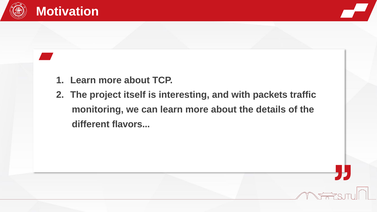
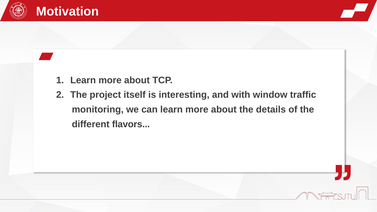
packets: packets -> window
